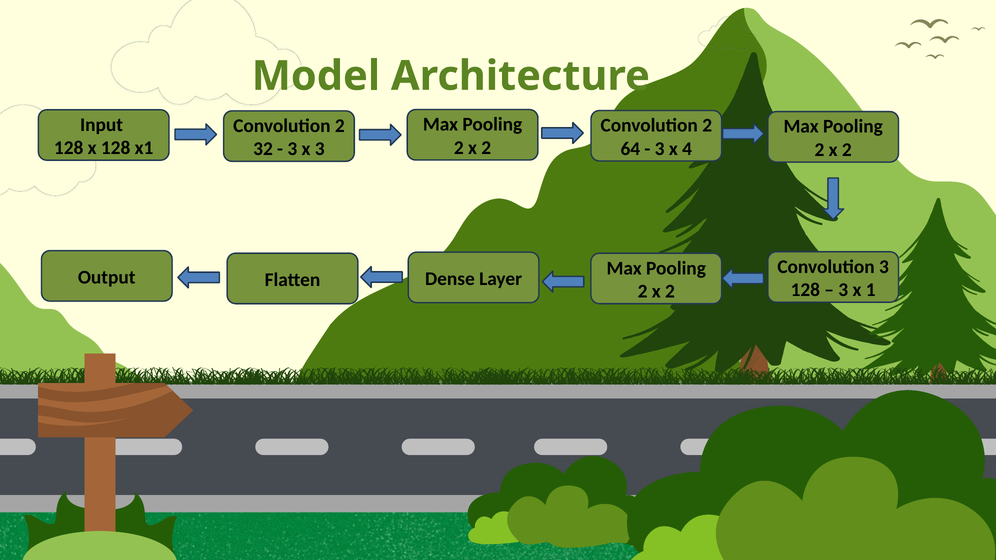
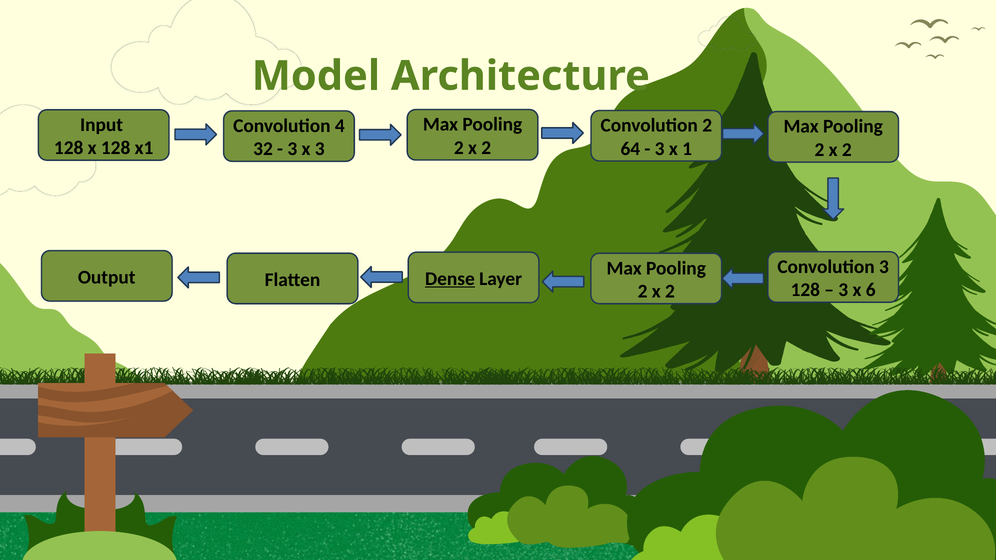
2 at (340, 126): 2 -> 4
4: 4 -> 1
Dense underline: none -> present
1: 1 -> 6
